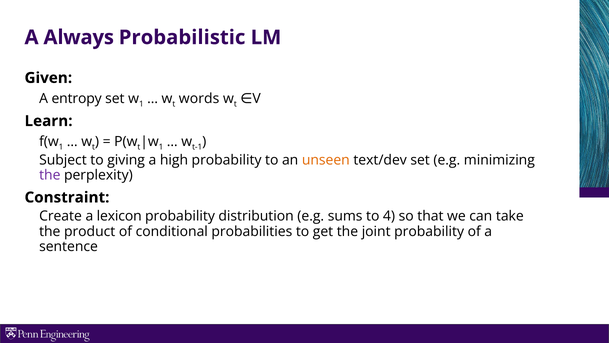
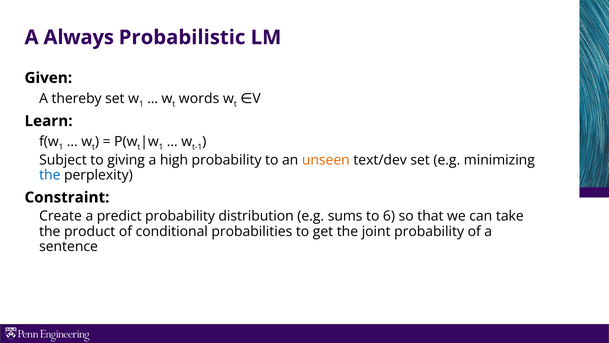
entropy: entropy -> thereby
the at (50, 175) colour: purple -> blue
lexicon: lexicon -> predict
4: 4 -> 6
